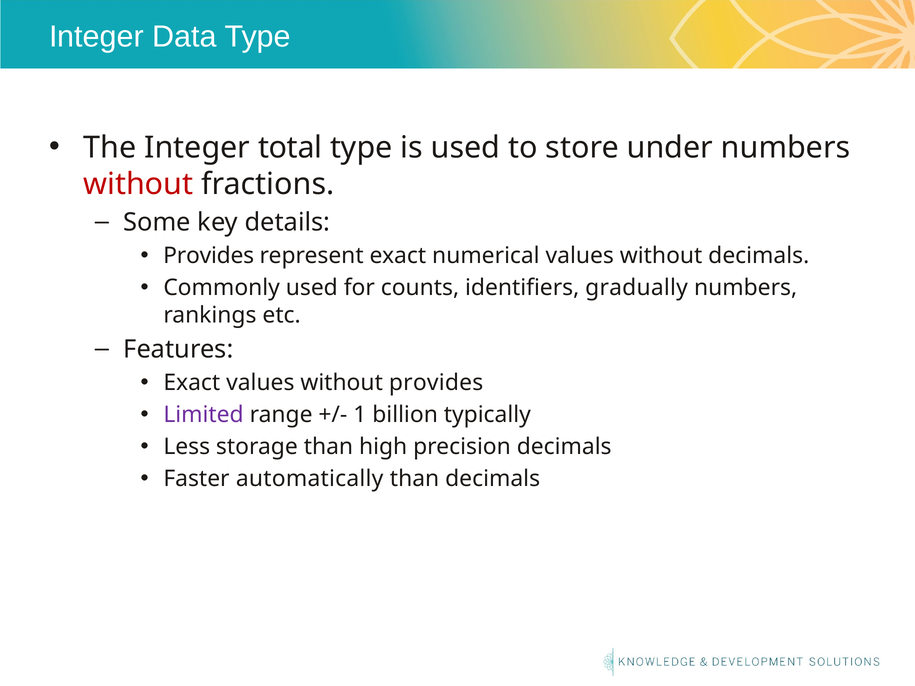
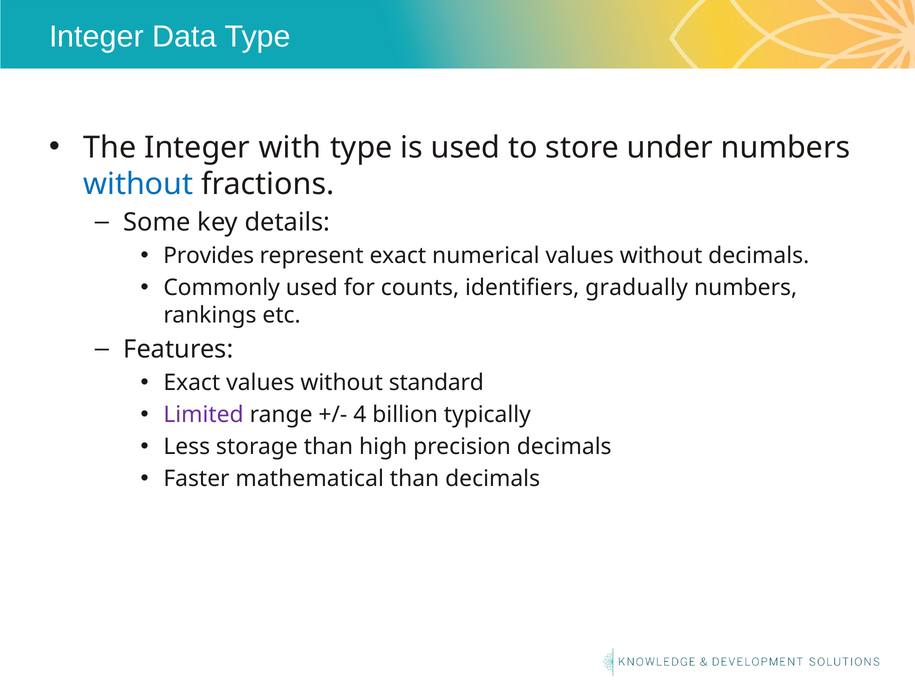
total: total -> with
without at (138, 184) colour: red -> blue
without provides: provides -> standard
1: 1 -> 4
automatically: automatically -> mathematical
